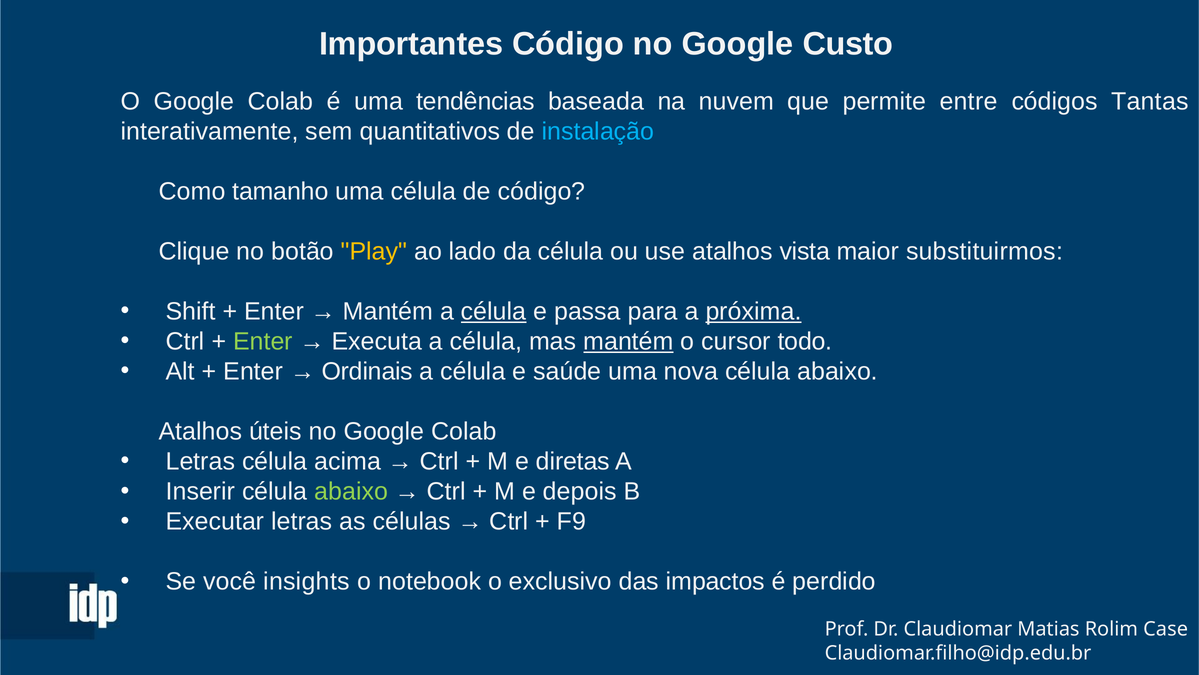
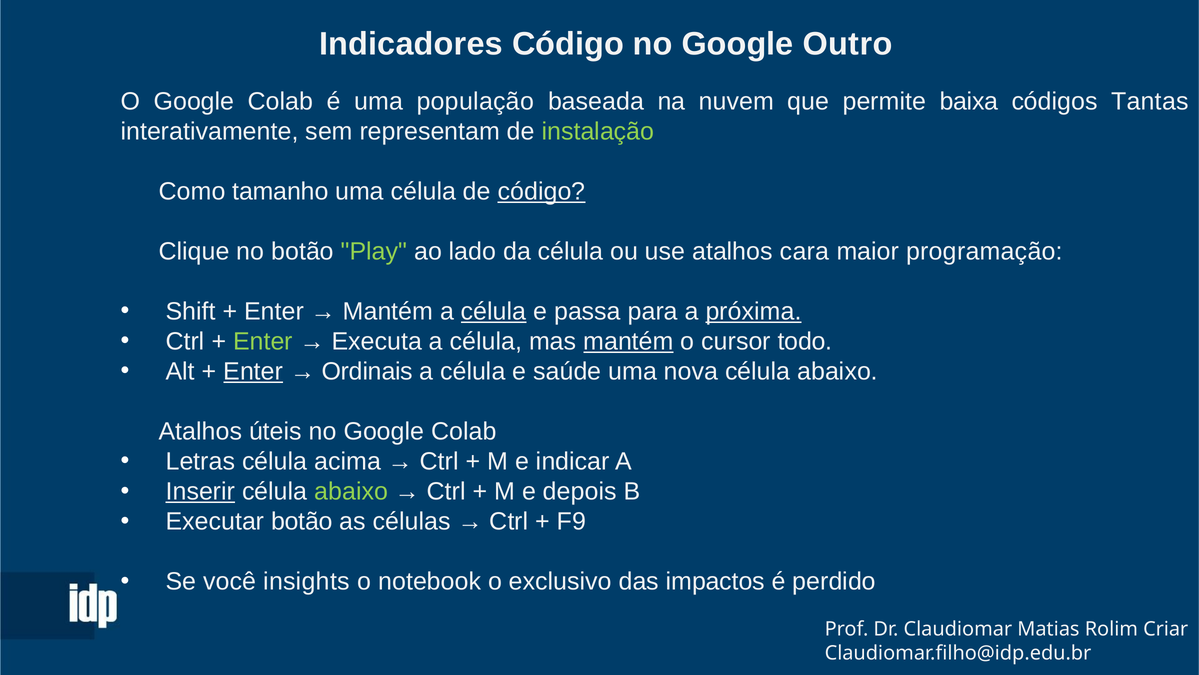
Importantes: Importantes -> Indicadores
Custo: Custo -> Outro
tendências: tendências -> população
entre: entre -> baixa
quantitativos: quantitativos -> representam
instalação colour: light blue -> light green
código at (542, 191) underline: none -> present
Play colour: yellow -> light green
vista: vista -> cara
substituirmos: substituirmos -> programação
Enter at (253, 371) underline: none -> present
diretas: diretas -> indicar
Inserir underline: none -> present
Executar letras: letras -> botão
Case: Case -> Criar
